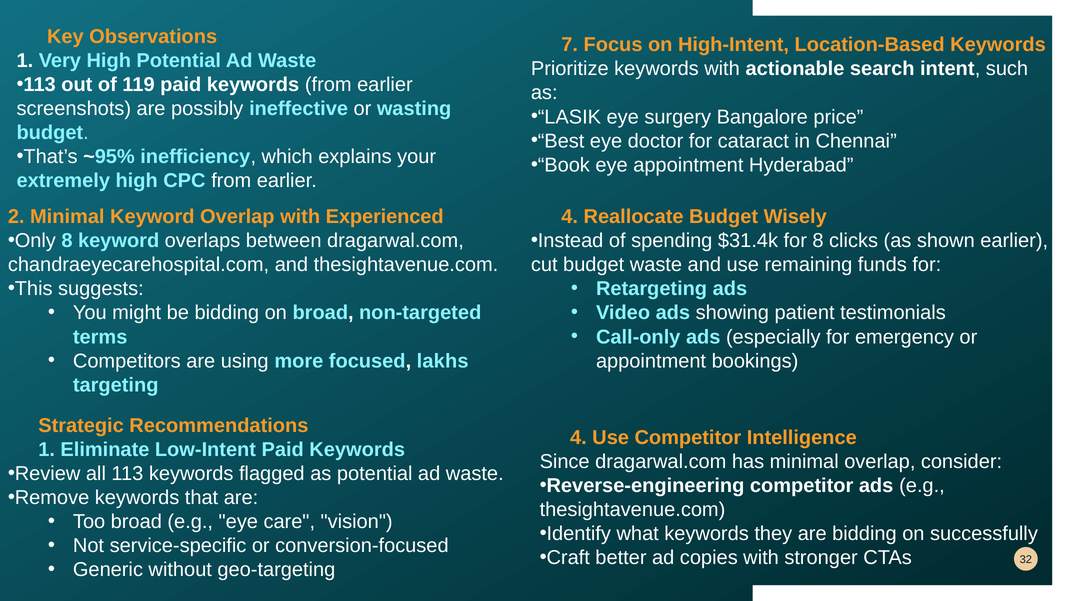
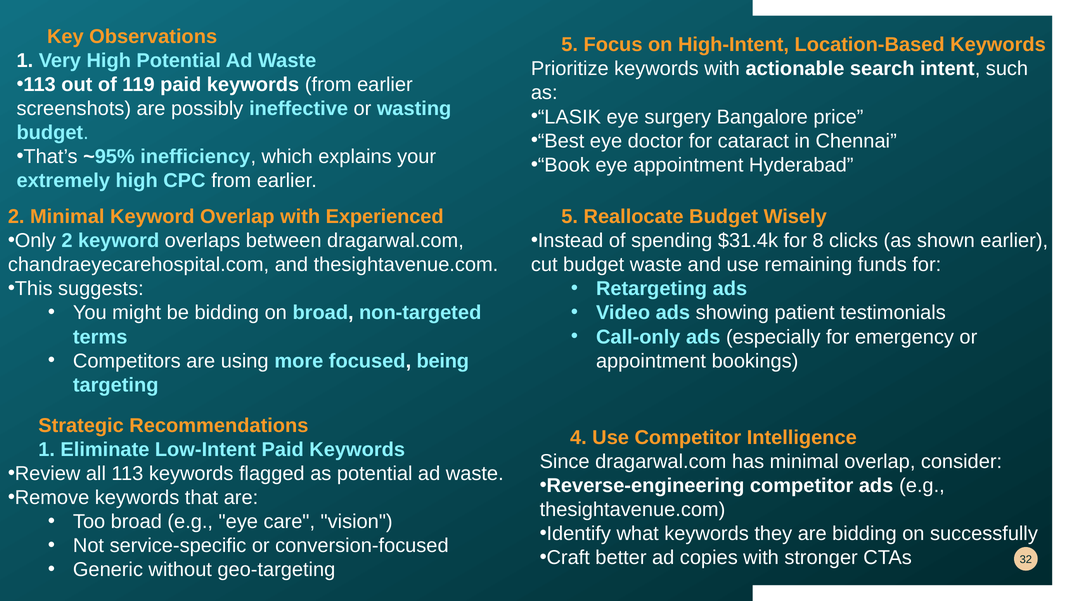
7 at (570, 45): 7 -> 5
4 at (570, 217): 4 -> 5
Only 8: 8 -> 2
lakhs: lakhs -> being
